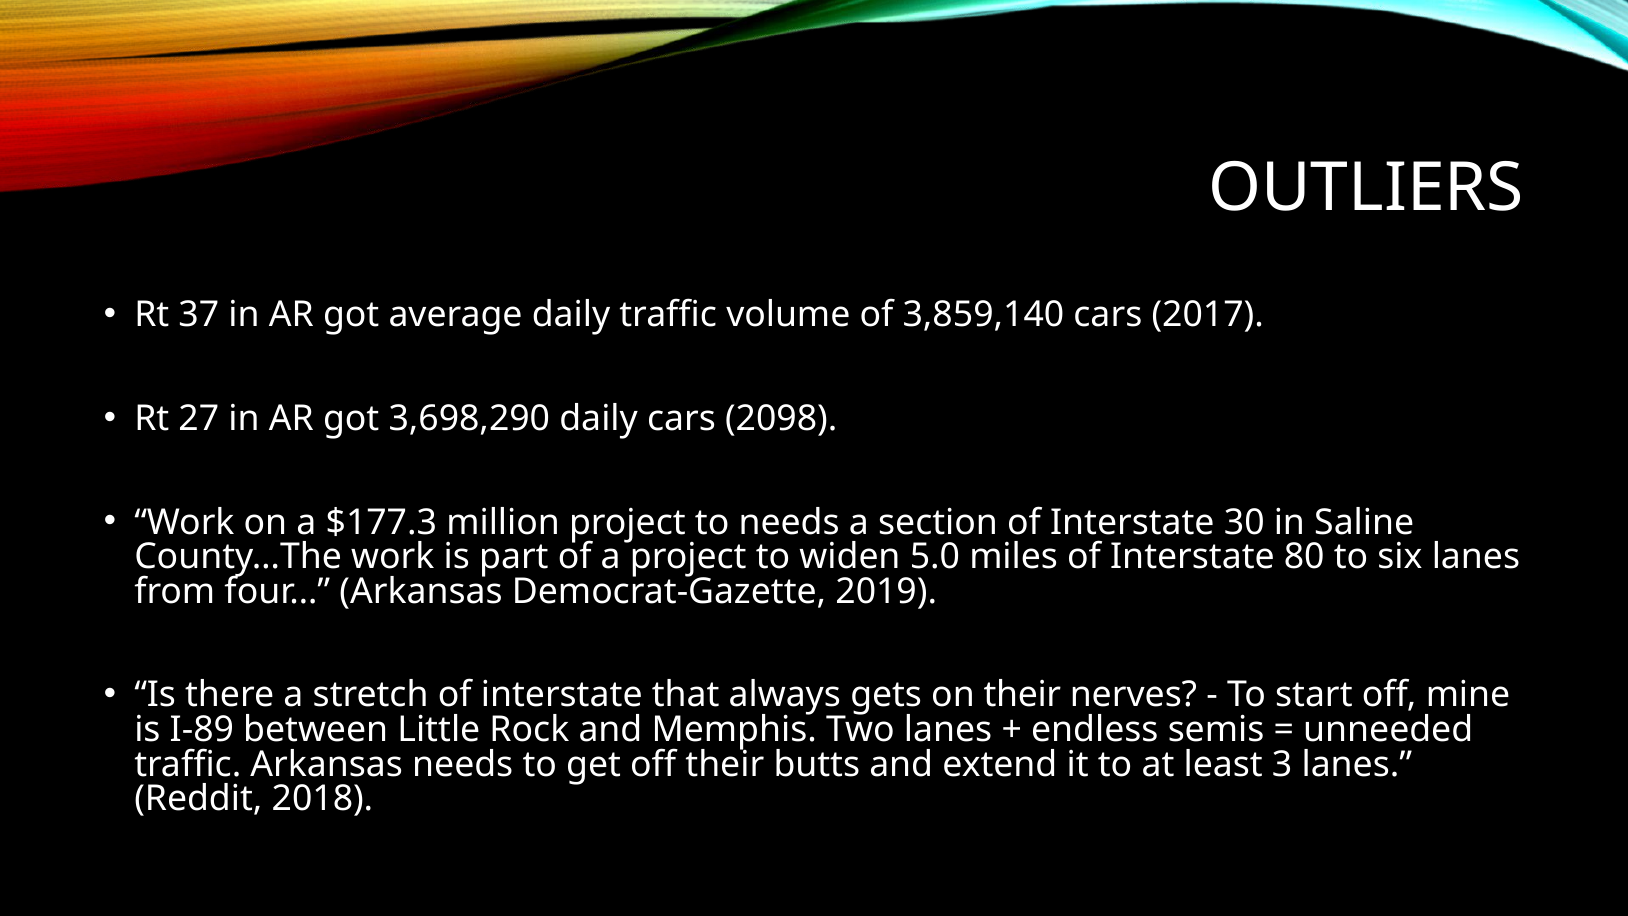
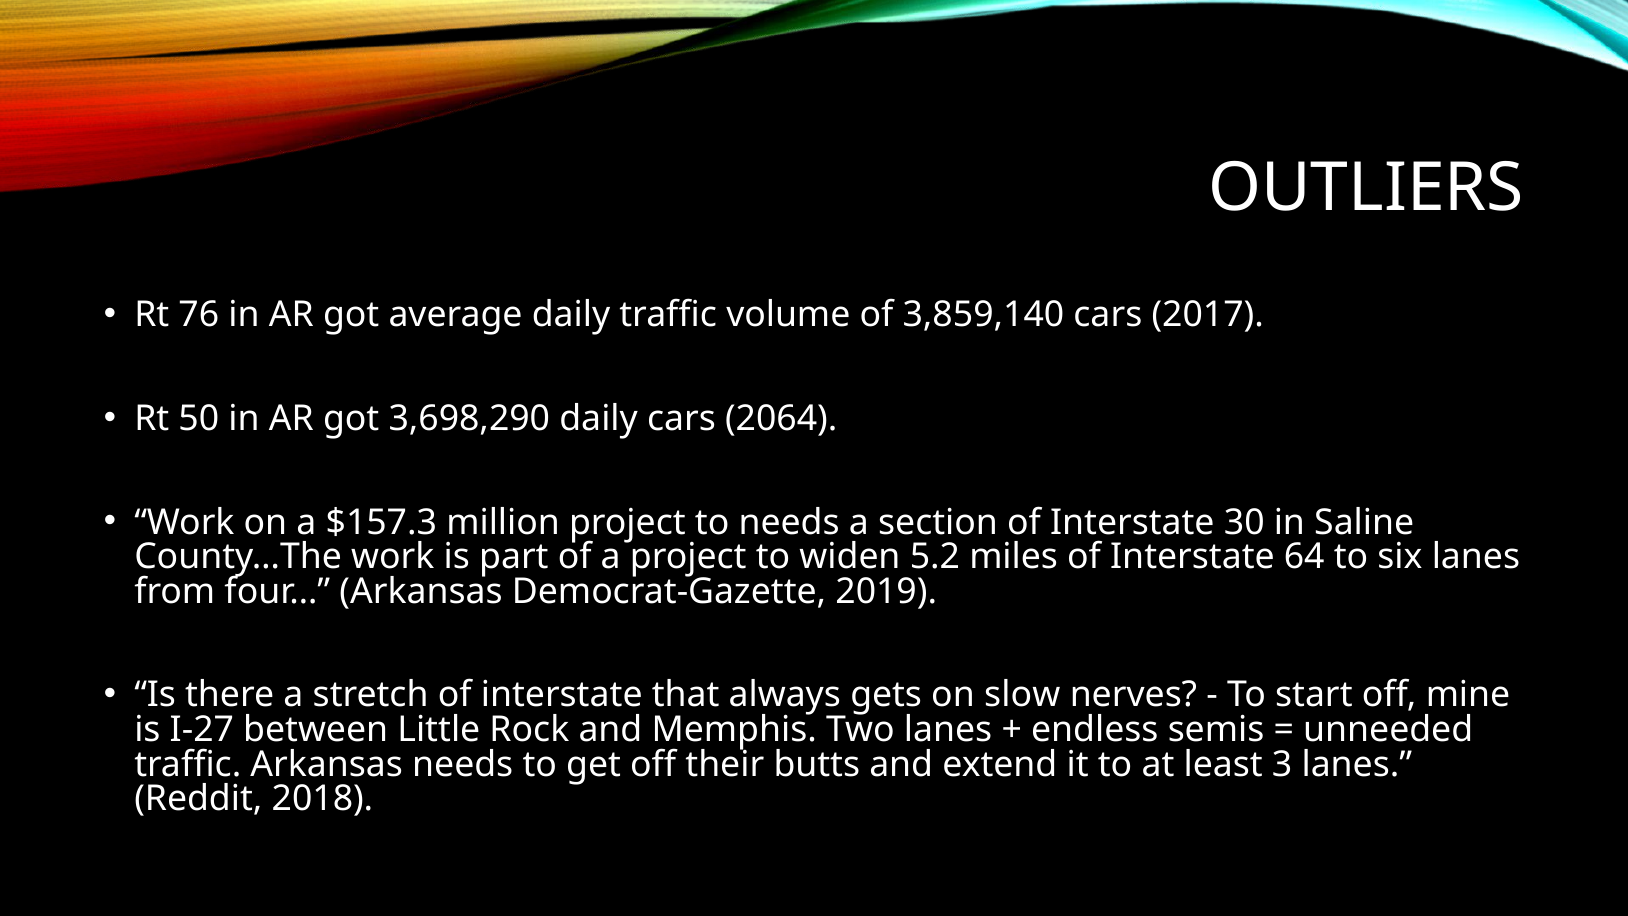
37: 37 -> 76
27: 27 -> 50
2098: 2098 -> 2064
$177.3: $177.3 -> $157.3
5.0: 5.0 -> 5.2
80: 80 -> 64
on their: their -> slow
I-89: I-89 -> I-27
